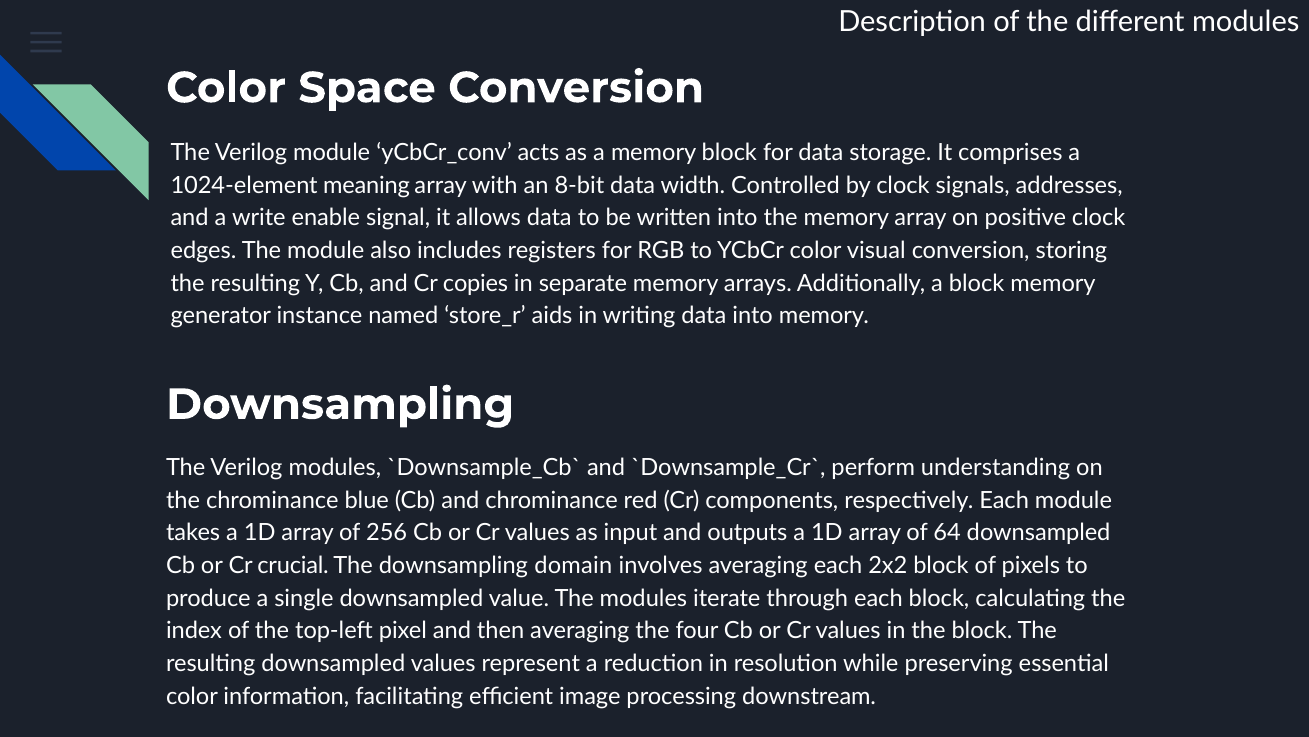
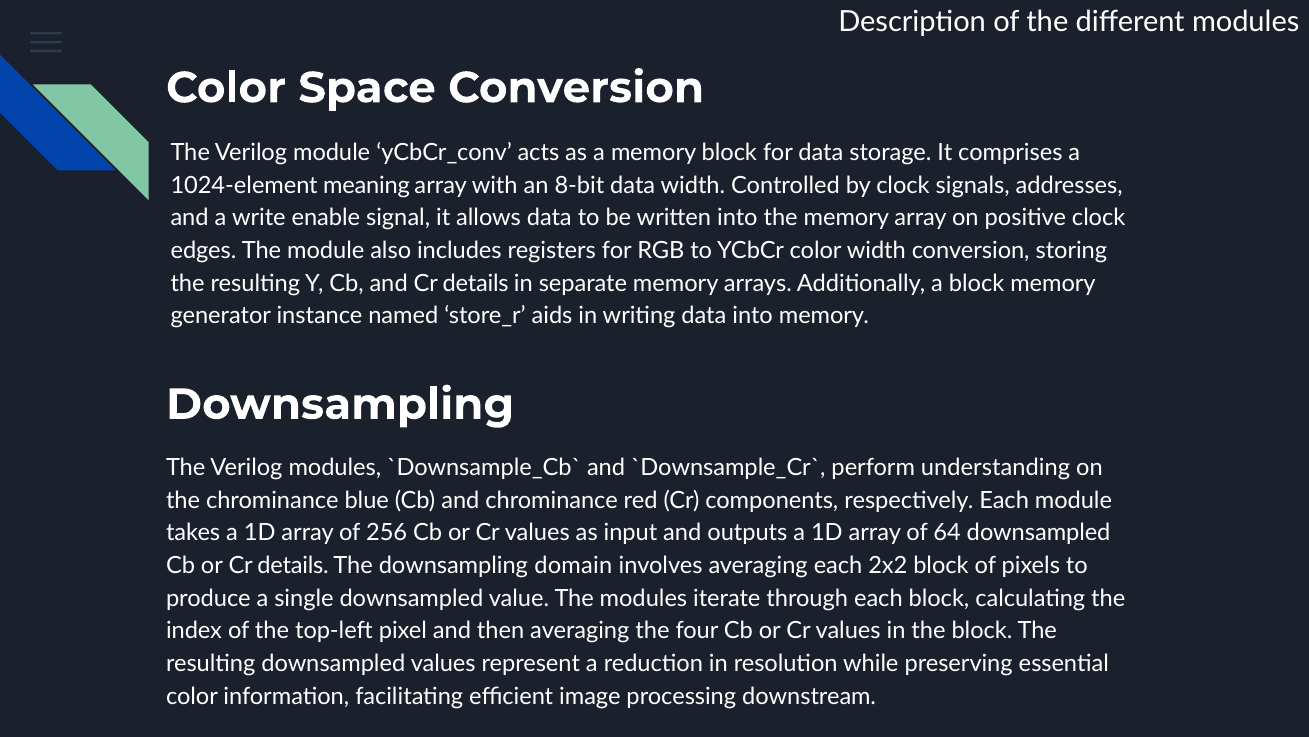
color visual: visual -> width
and Cr copies: copies -> details
or Cr crucial: crucial -> details
